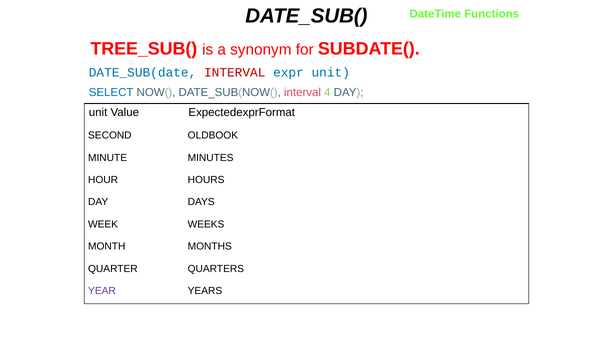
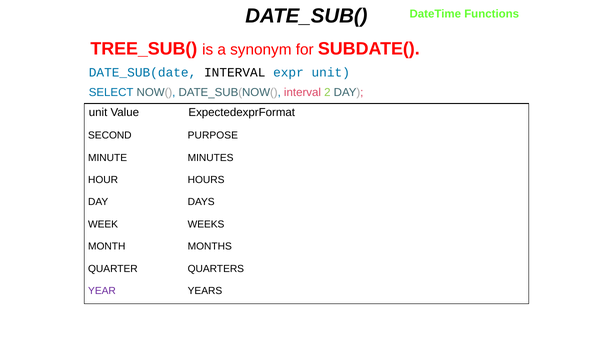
INTERVAL at (235, 73) colour: red -> black
4: 4 -> 2
OLDBOOK: OLDBOOK -> PURPOSE
